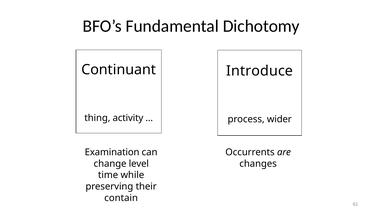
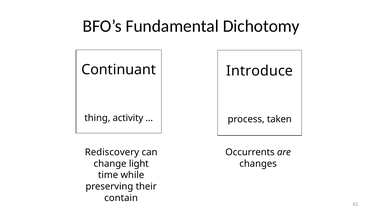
wider: wider -> taken
Examination: Examination -> Rediscovery
level: level -> light
